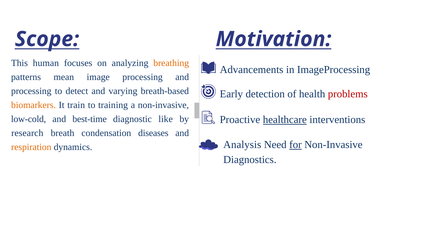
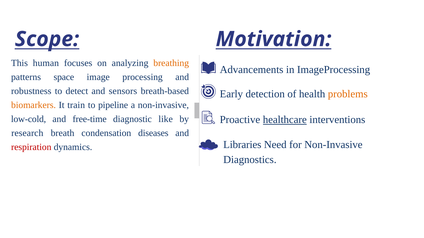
mean: mean -> space
processing at (31, 91): processing -> robustness
varying: varying -> sensors
problems colour: red -> orange
training: training -> pipeline
best-time: best-time -> free-time
Analysis: Analysis -> Libraries
for underline: present -> none
respiration colour: orange -> red
